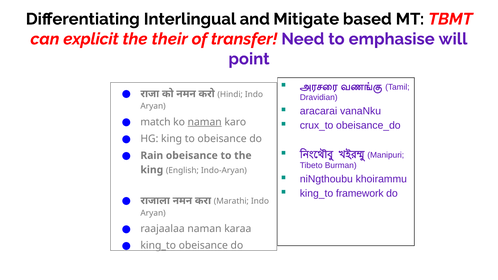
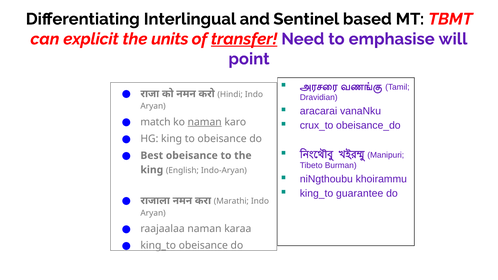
Mitigate: Mitigate -> Sentinel
their: their -> units
transfer underline: none -> present
Rain: Rain -> Best
framework: framework -> guarantee
